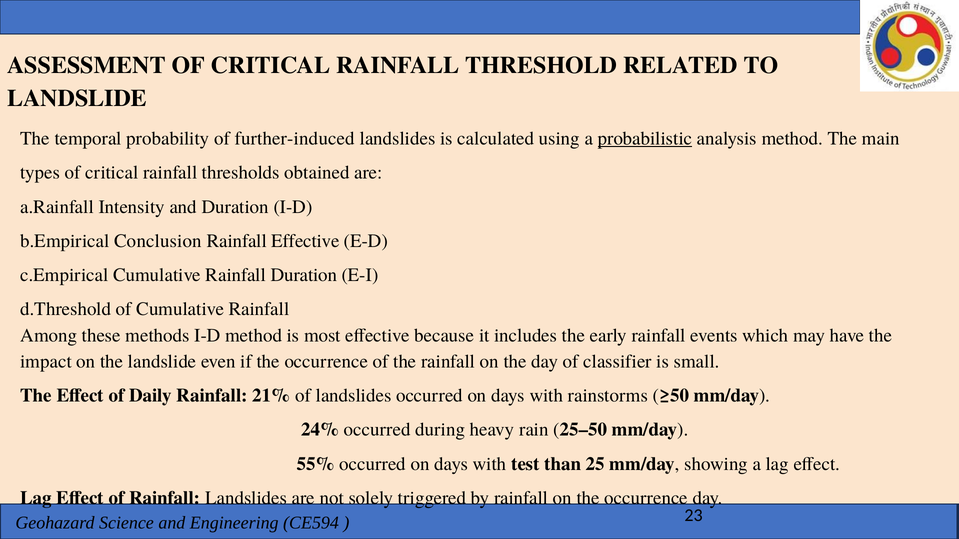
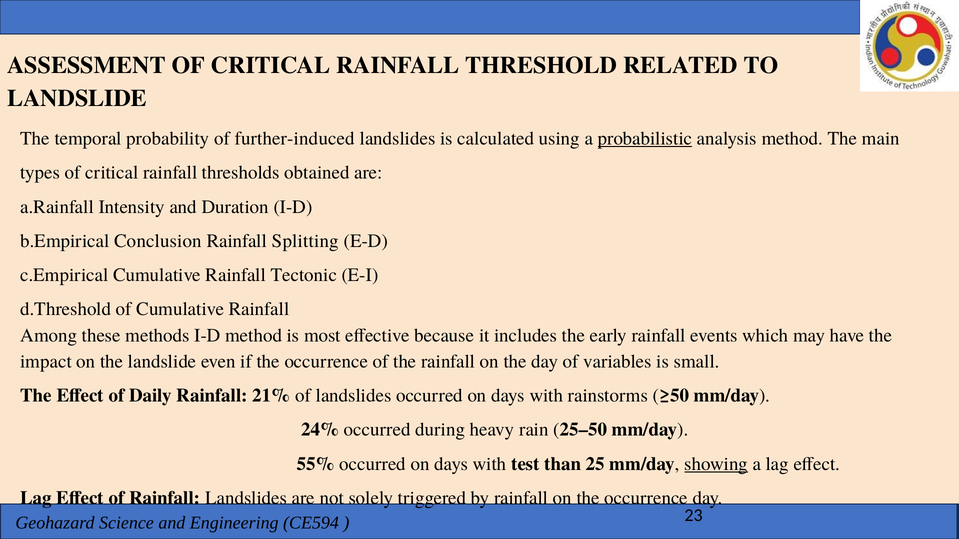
Rainfall Effective: Effective -> Splitting
Rainfall Duration: Duration -> Tectonic
classifier: classifier -> variables
showing underline: none -> present
